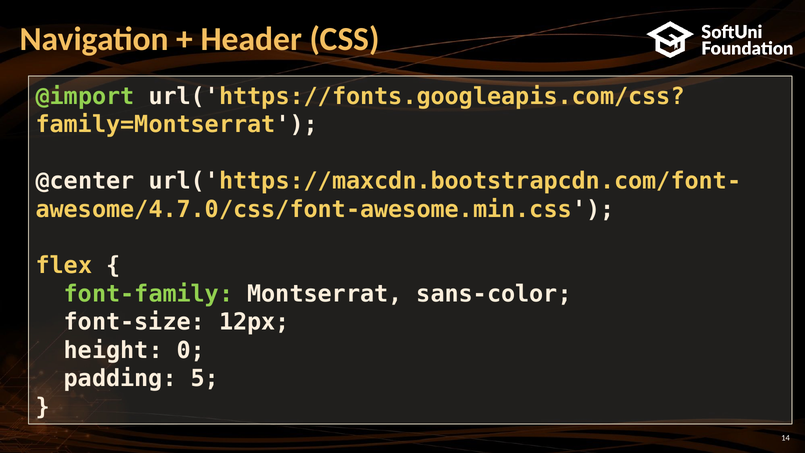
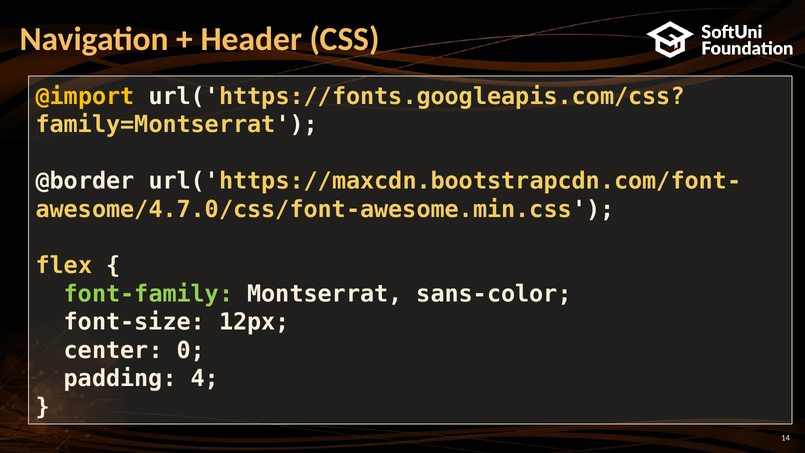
@import colour: light green -> yellow
@center: @center -> @border
height: height -> center
5: 5 -> 4
